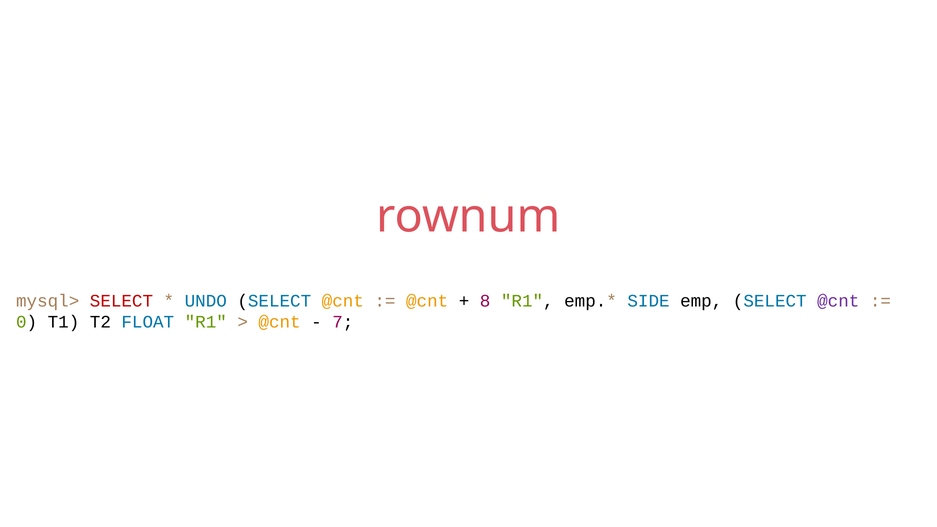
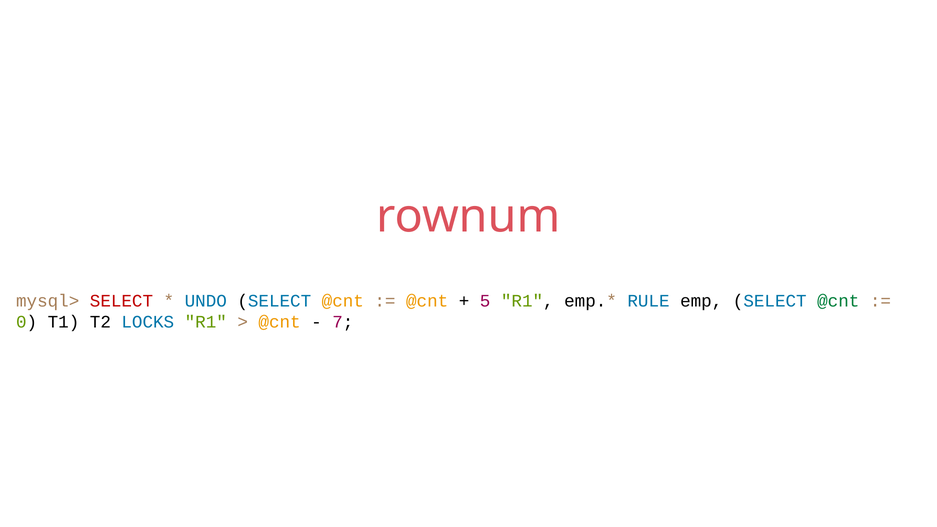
8: 8 -> 5
SIDE: SIDE -> RULE
@cnt at (838, 301) colour: purple -> green
FLOAT: FLOAT -> LOCKS
